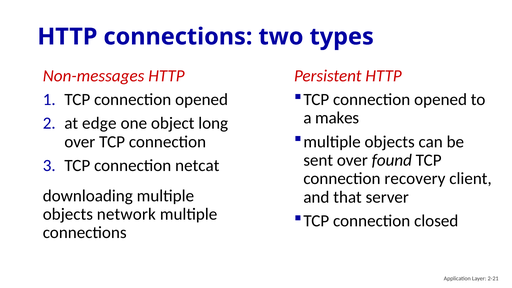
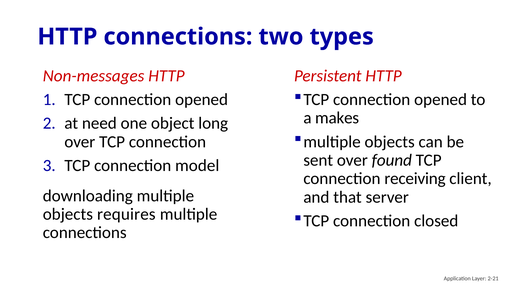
edge: edge -> need
netcat: netcat -> model
recovery: recovery -> receiving
network: network -> requires
